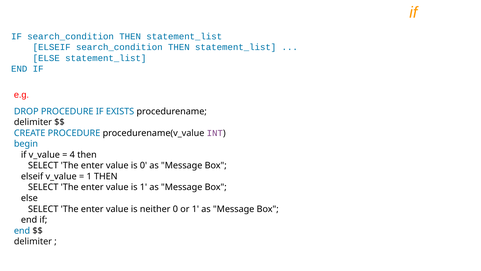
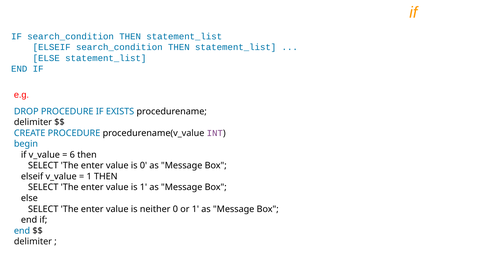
4: 4 -> 6
